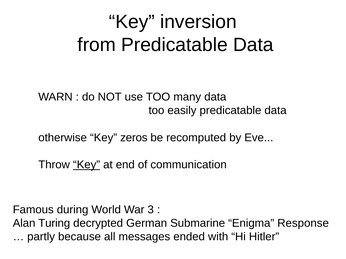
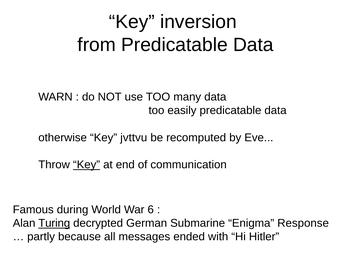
zeros: zeros -> jvttvu
3: 3 -> 6
Turing underline: none -> present
